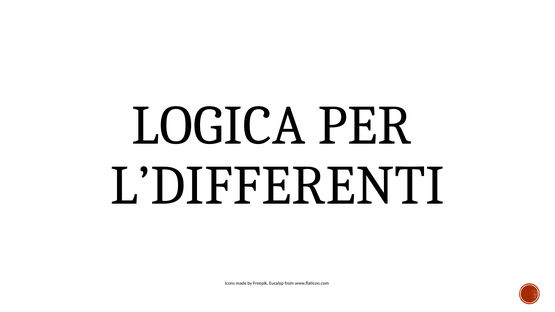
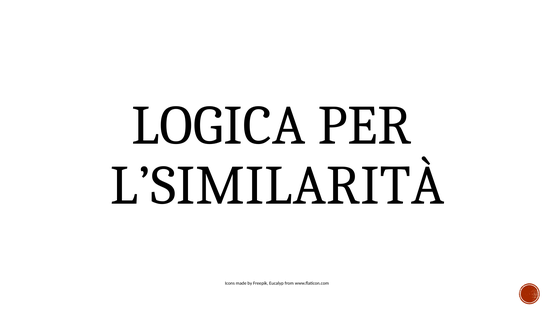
L’DIFFERENTI: L’DIFFERENTI -> L’SIMILARITÀ
